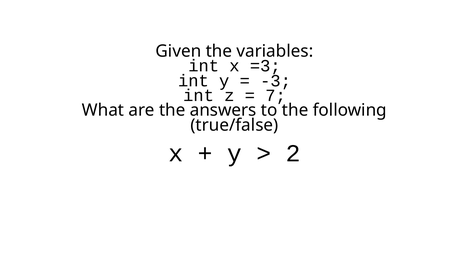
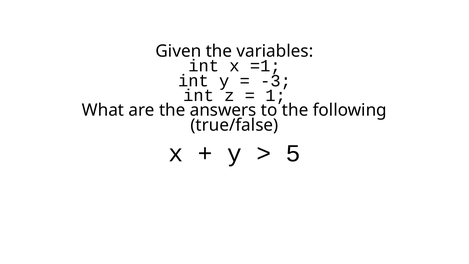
=3: =3 -> =1
7: 7 -> 1
2: 2 -> 5
